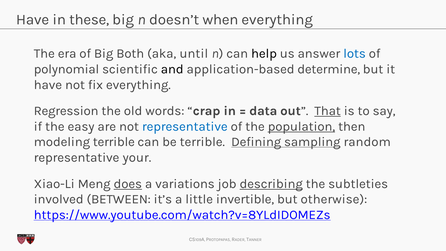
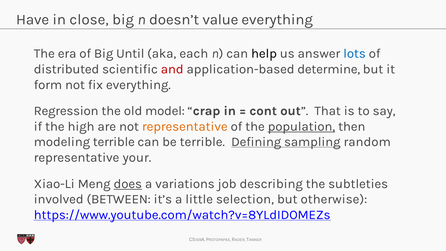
these: these -> close
when: when -> value
Both: Both -> Until
until: until -> each
polynomial: polynomial -> distributed
and colour: black -> red
have at (48, 85): have -> form
words: words -> model
data: data -> cont
That underline: present -> none
easy: easy -> high
representative at (185, 126) colour: blue -> orange
describing underline: present -> none
invertible: invertible -> selection
